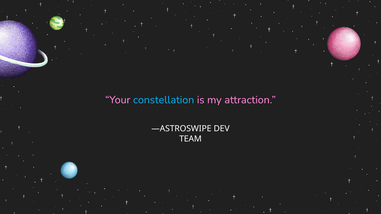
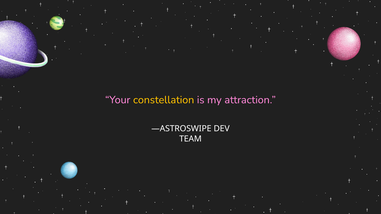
constellation colour: light blue -> yellow
